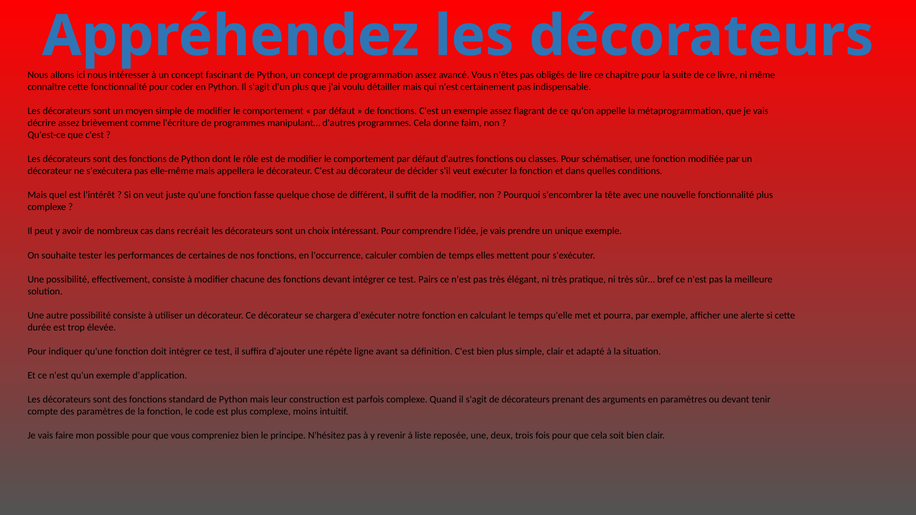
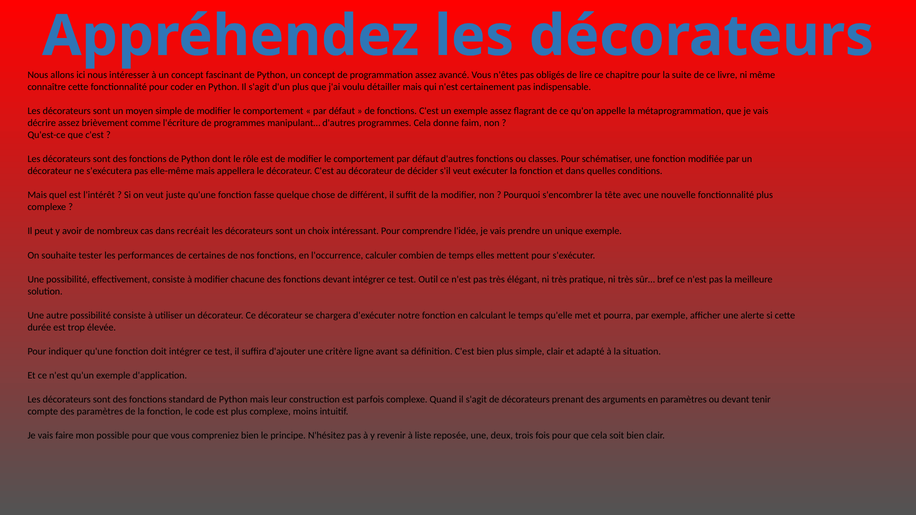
Pairs: Pairs -> Outil
répète: répète -> critère
